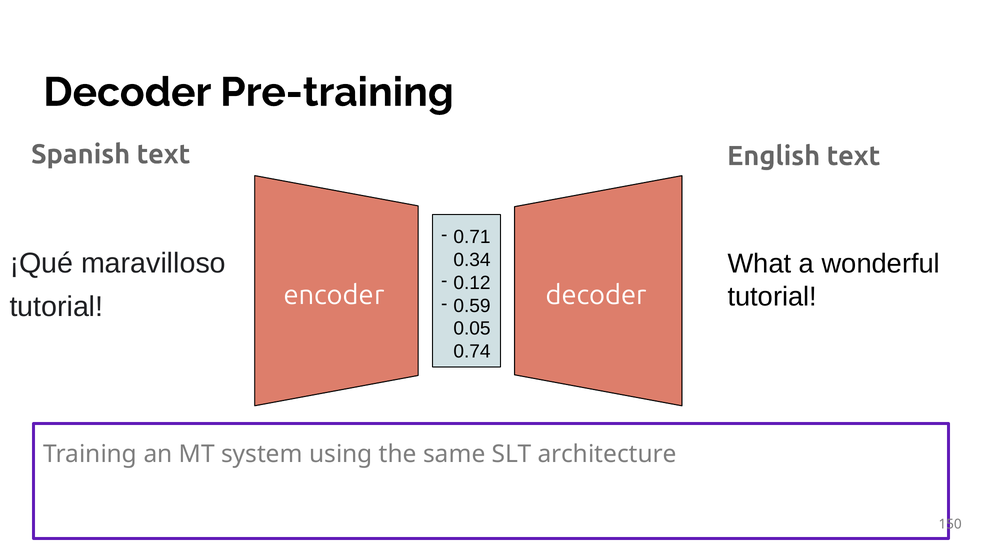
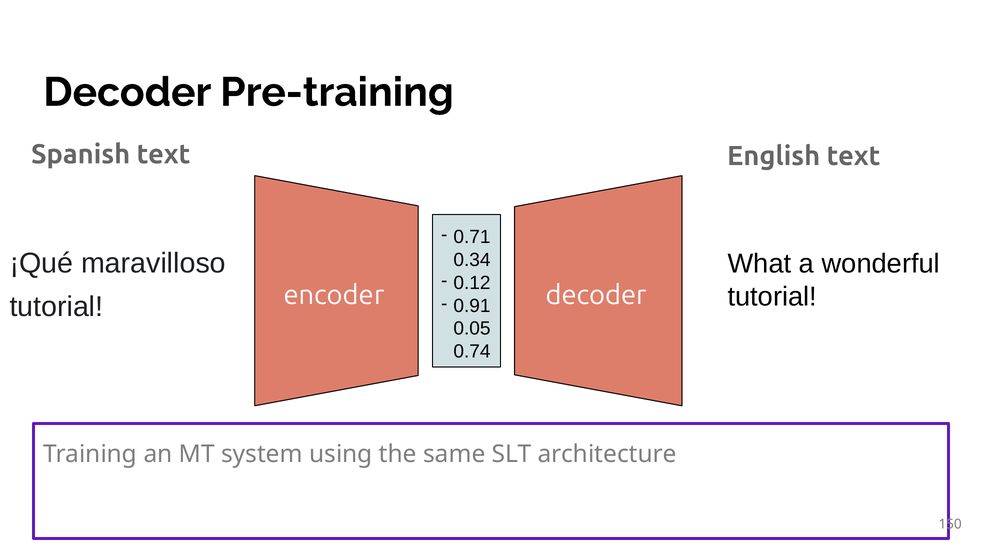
0.59: 0.59 -> 0.91
